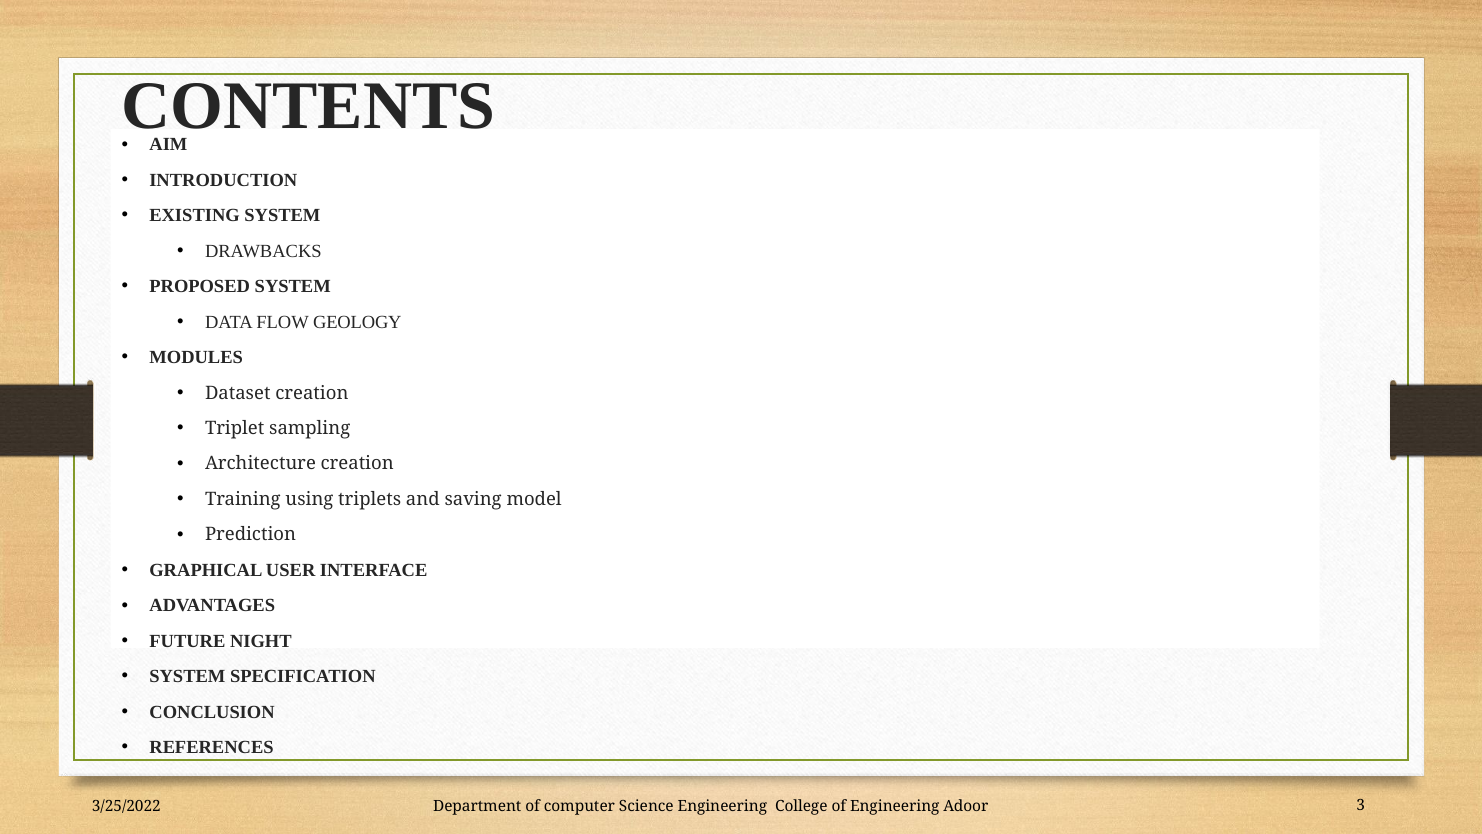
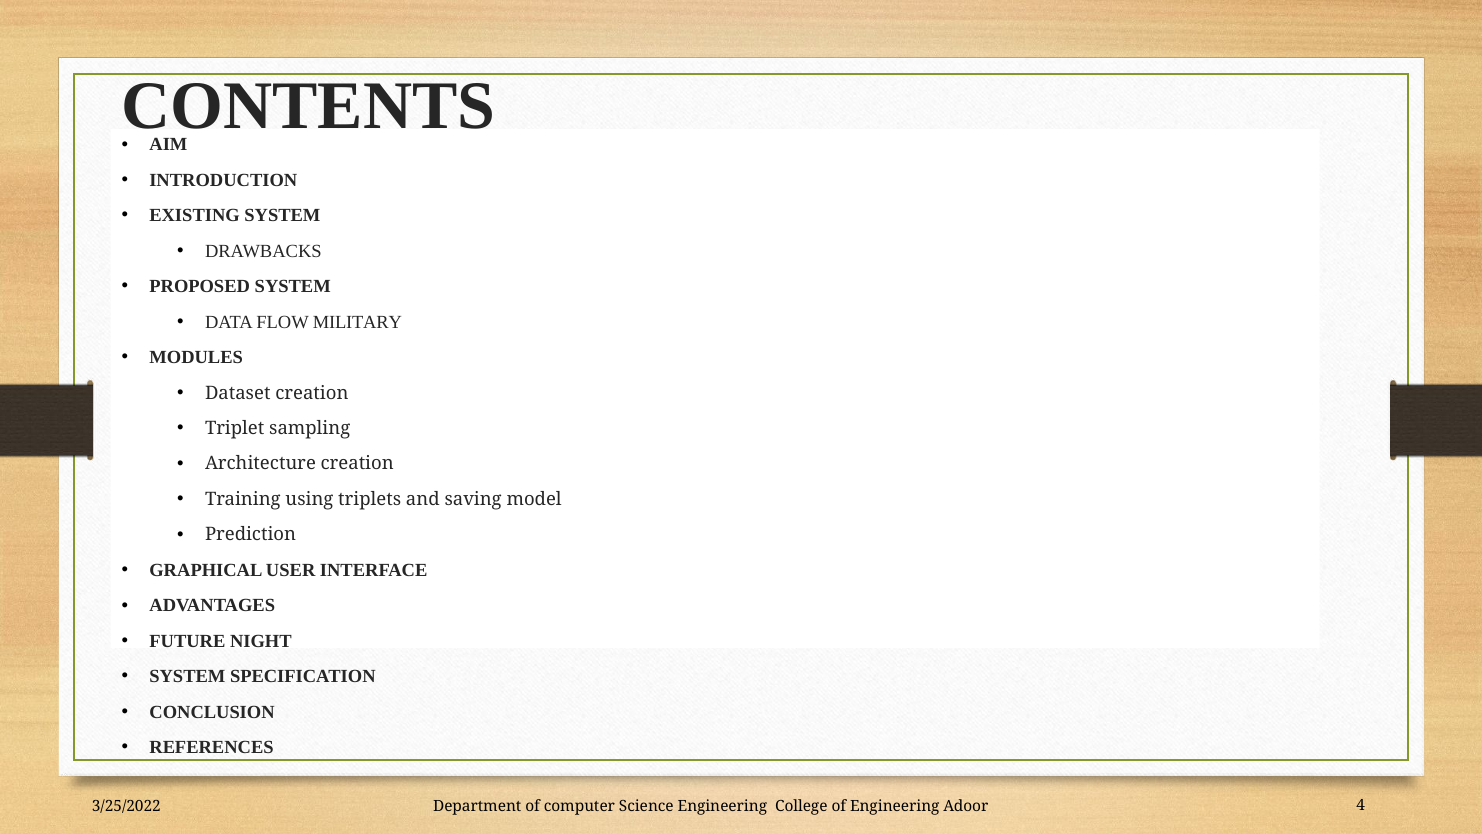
GEOLOGY: GEOLOGY -> MILITARY
3: 3 -> 4
